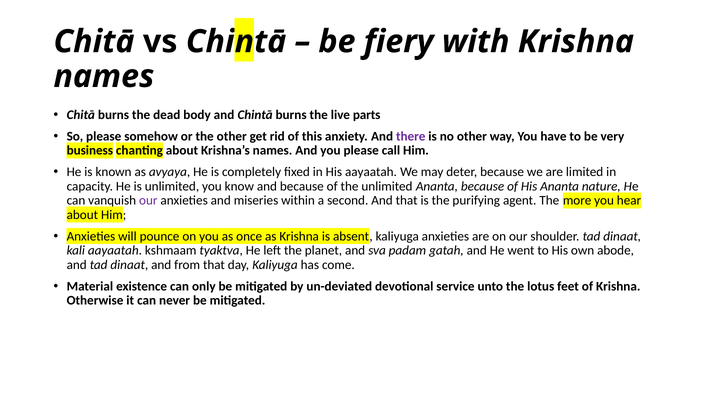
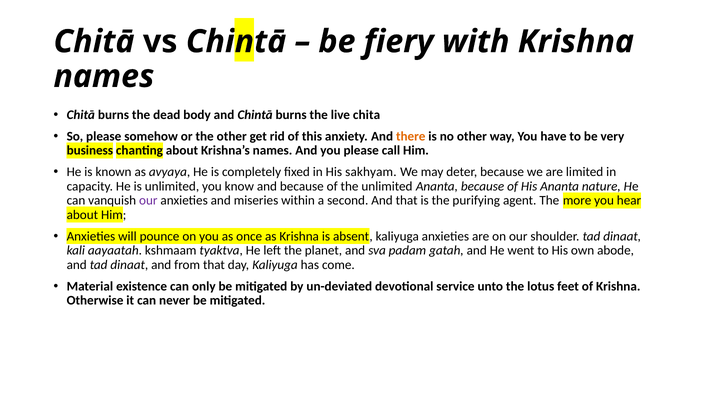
parts: parts -> chita
there colour: purple -> orange
His aayaatah: aayaatah -> sakhyam
